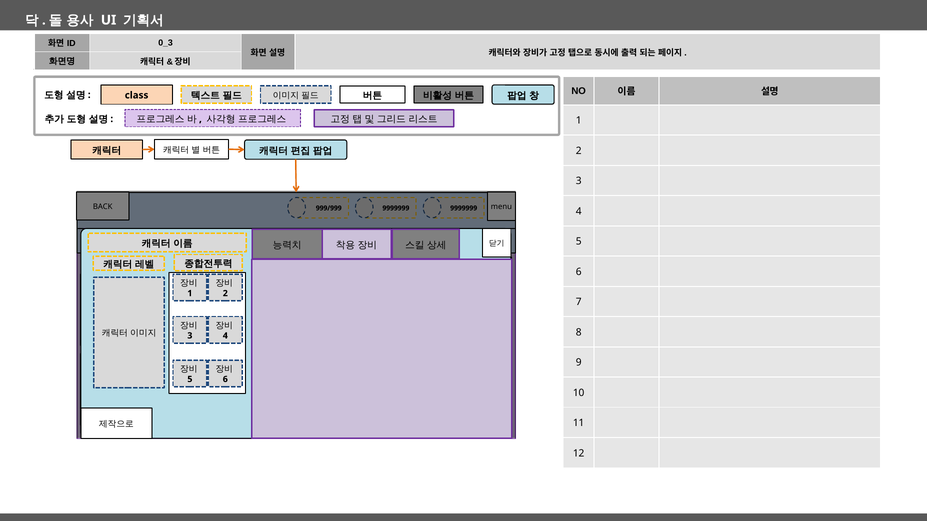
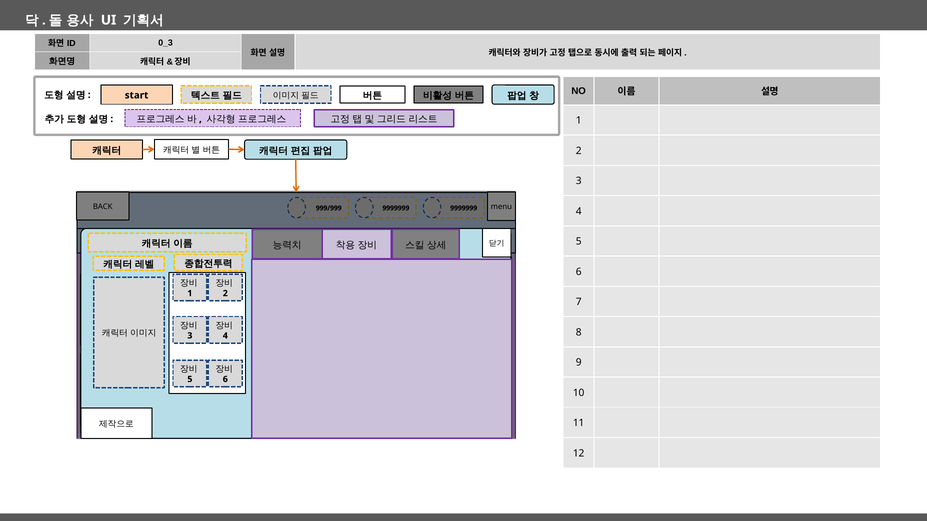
class: class -> start
